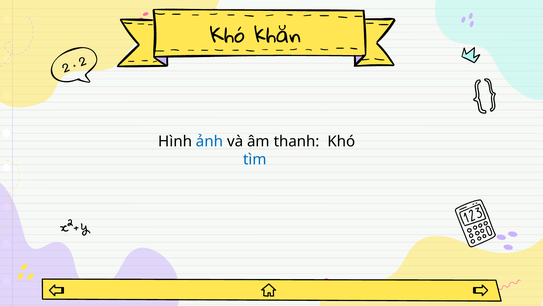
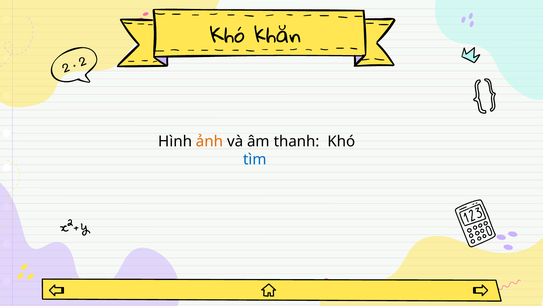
ảnh colour: blue -> orange
